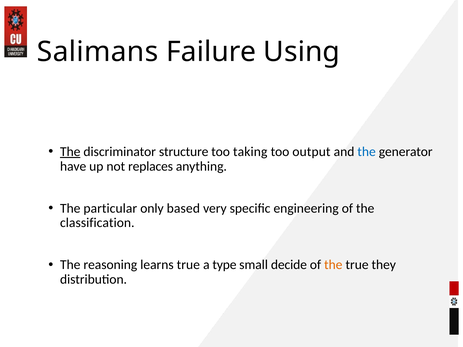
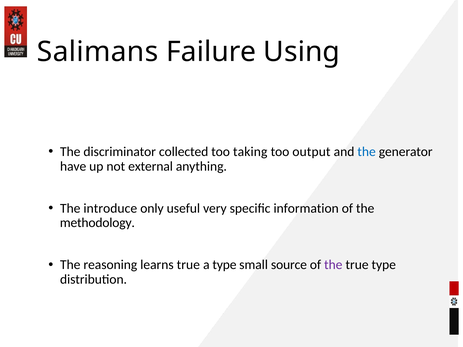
The at (70, 152) underline: present -> none
structure: structure -> collected
replaces: replaces -> external
particular: particular -> introduce
based: based -> useful
engineering: engineering -> information
classification: classification -> methodology
decide: decide -> source
the at (333, 265) colour: orange -> purple
true they: they -> type
